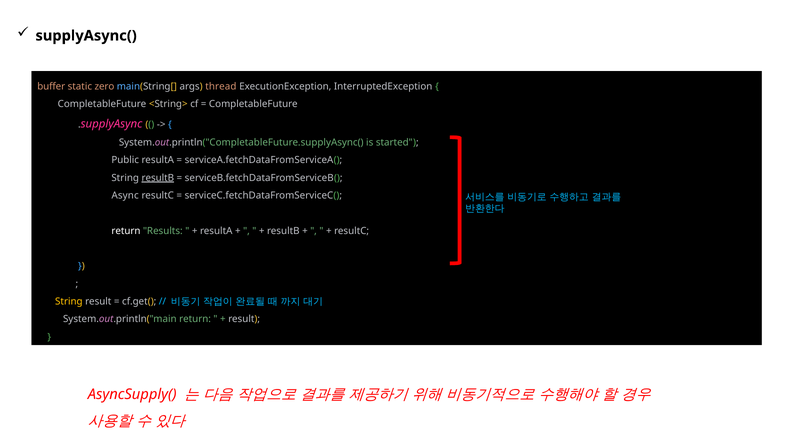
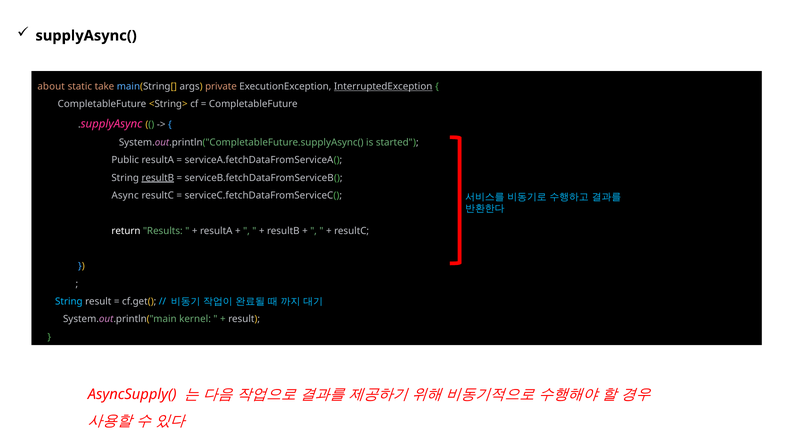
buffer: buffer -> about
zero: zero -> take
thread: thread -> private
InterruptedException underline: none -> present
String at (69, 301) colour: yellow -> light blue
System.out.println("main return: return -> kernel
